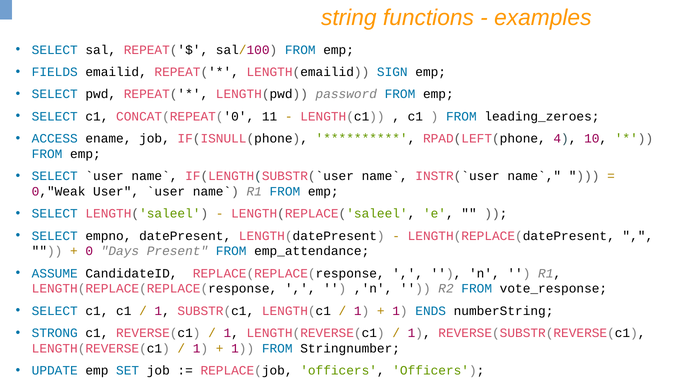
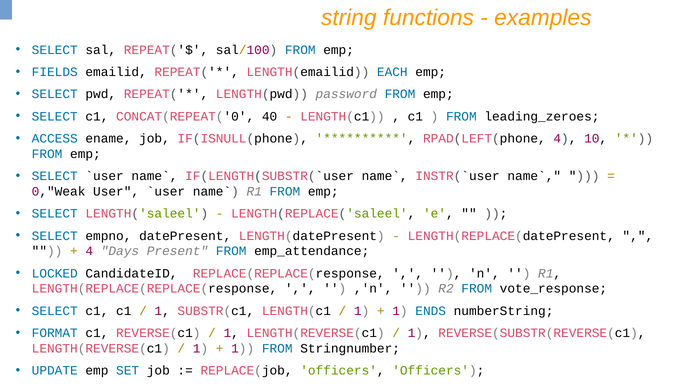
SIGN: SIGN -> EACH
11: 11 -> 40
0 at (89, 251): 0 -> 4
ASSUME: ASSUME -> LOCKED
STRONG: STRONG -> FORMAT
